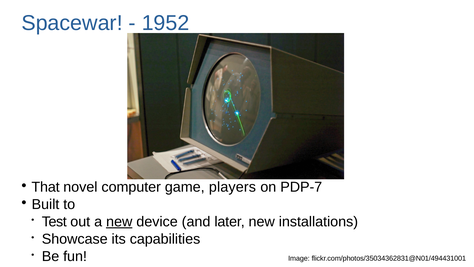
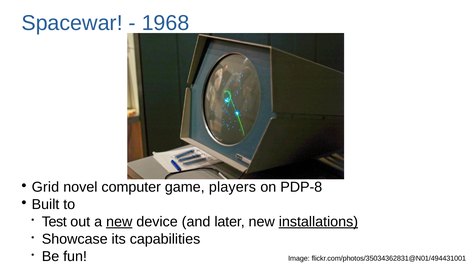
1952: 1952 -> 1968
That: That -> Grid
PDP-7: PDP-7 -> PDP-8
installations underline: none -> present
